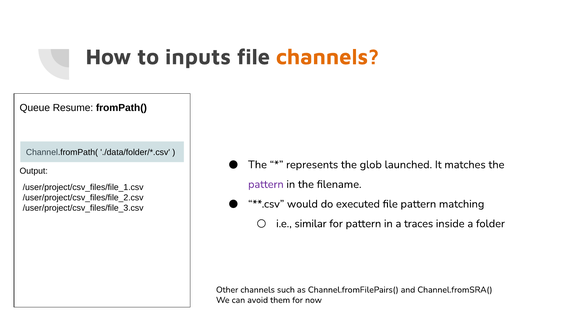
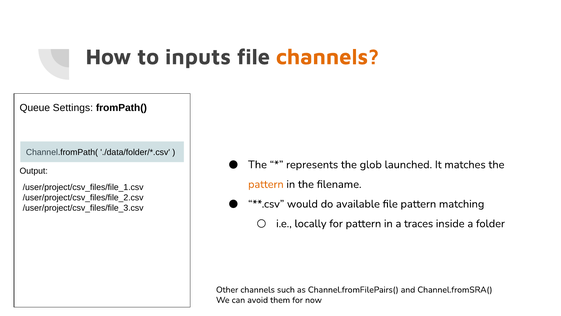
Resume: Resume -> Settings
pattern at (266, 184) colour: purple -> orange
executed: executed -> available
similar: similar -> locally
